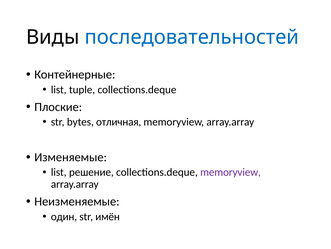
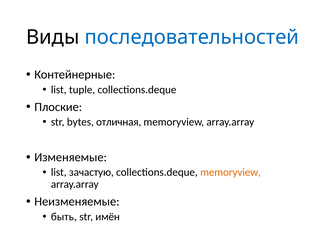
решение: решение -> зачастую
memoryview at (230, 172) colour: purple -> orange
один: один -> быть
